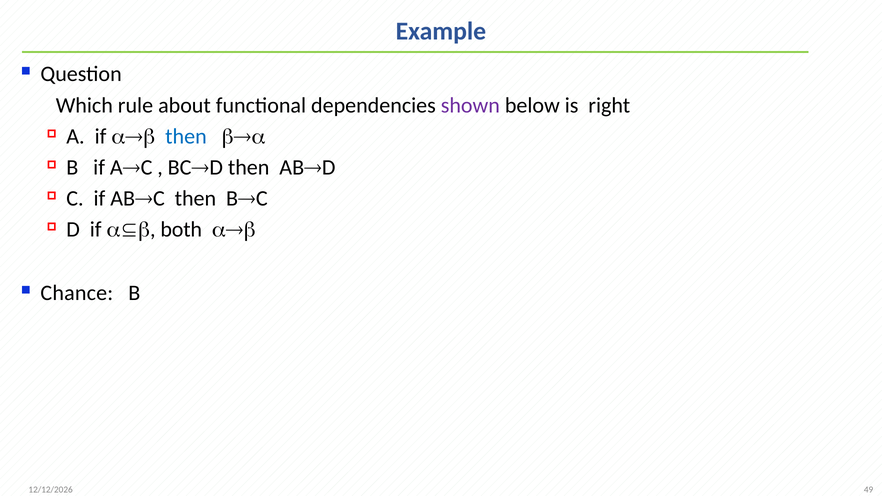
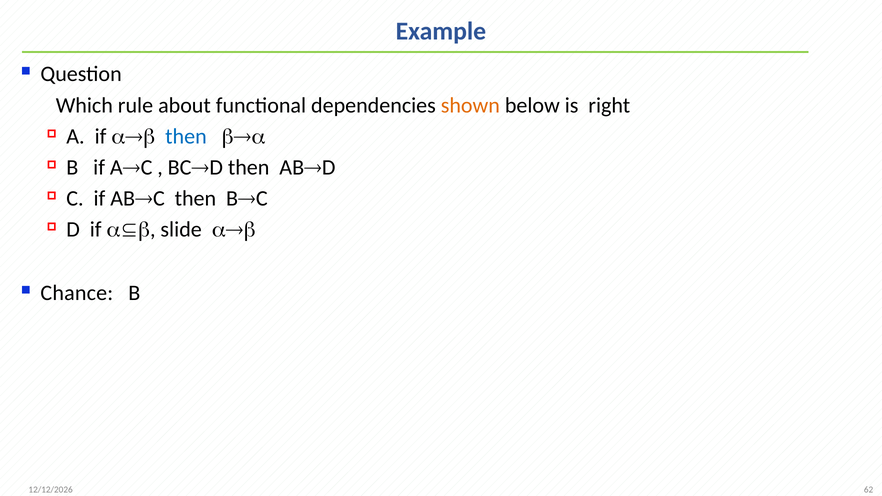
shown colour: purple -> orange
both: both -> slide
49: 49 -> 62
